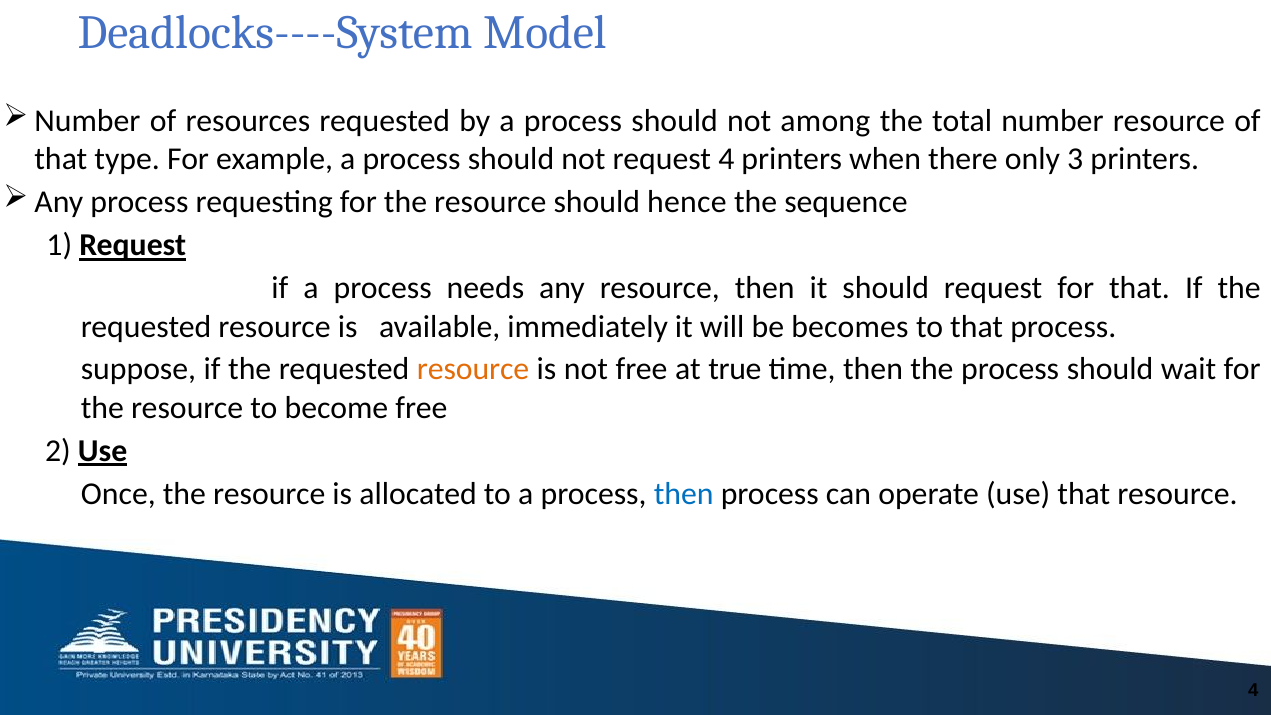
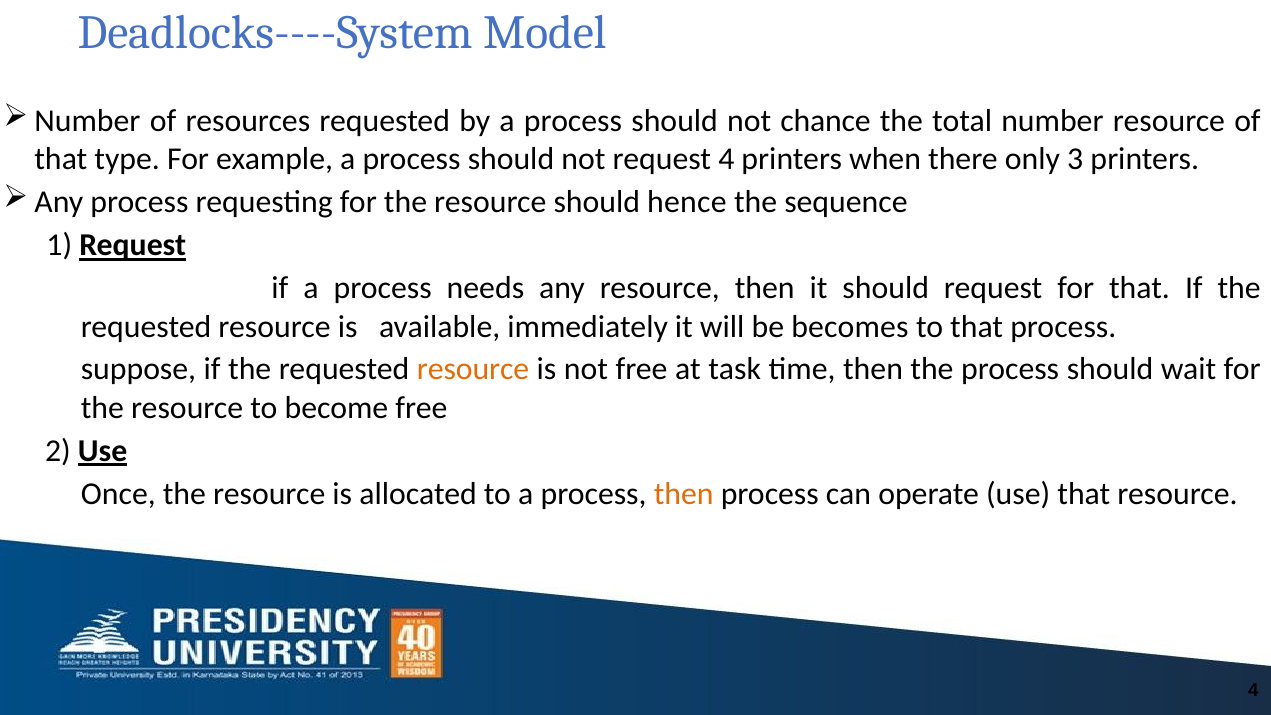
among: among -> chance
true: true -> task
then at (684, 494) colour: blue -> orange
